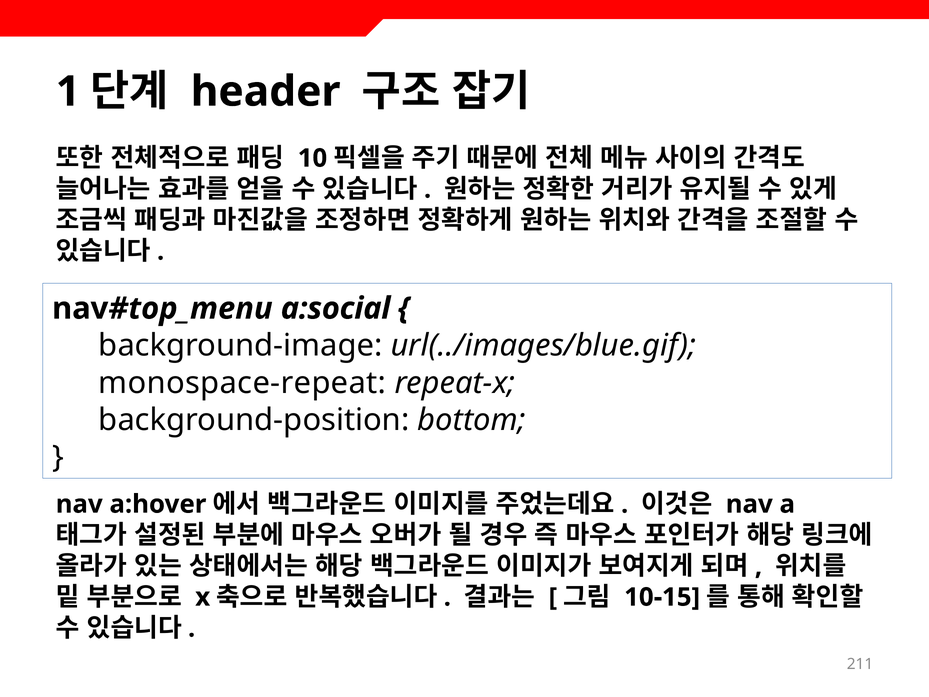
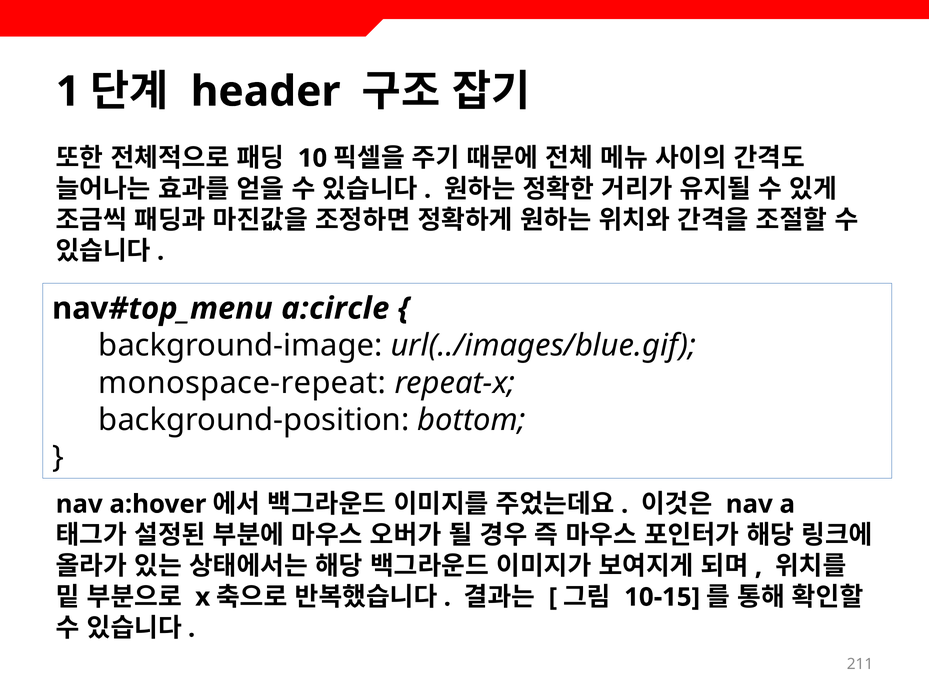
a:social: a:social -> a:circle
